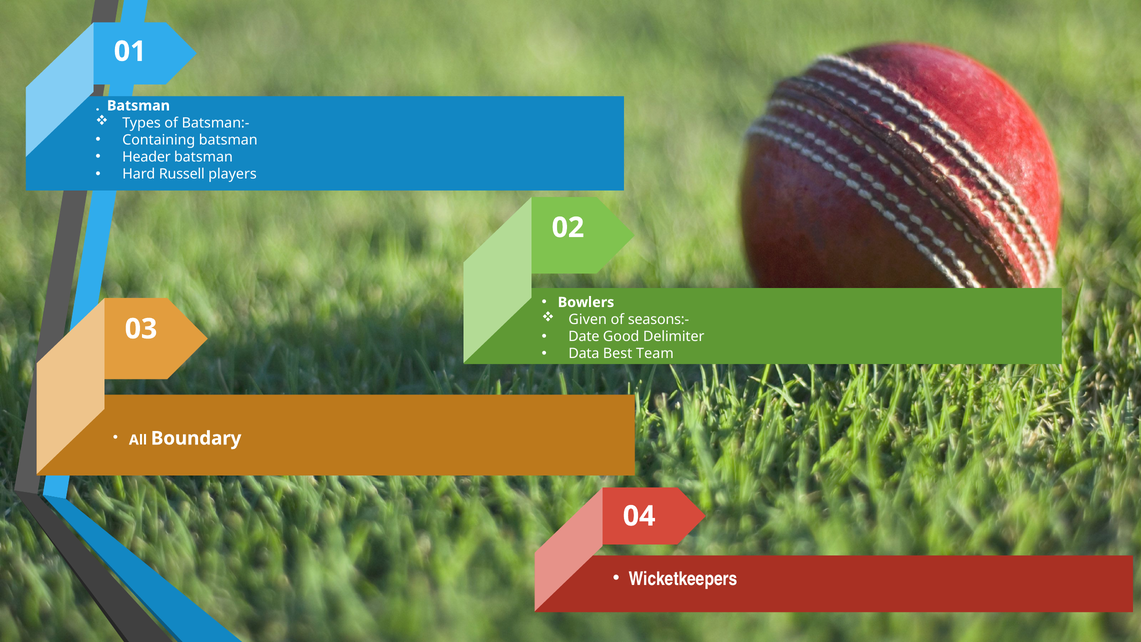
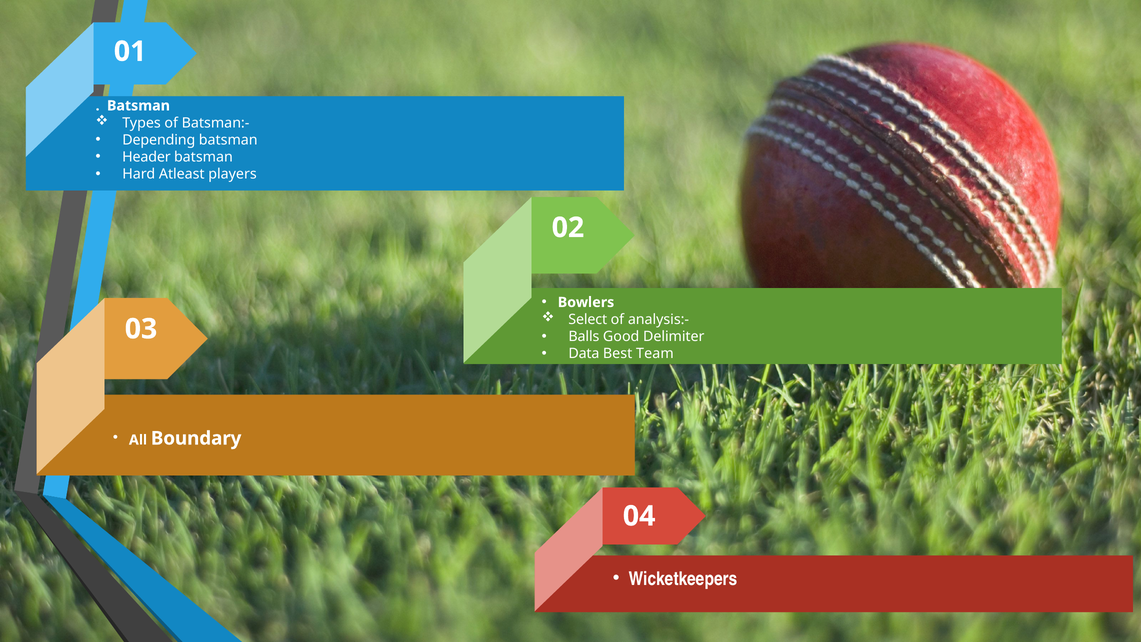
Containing: Containing -> Depending
Russell: Russell -> Atleast
Given: Given -> Select
seasons:-: seasons:- -> analysis:-
Date: Date -> Balls
